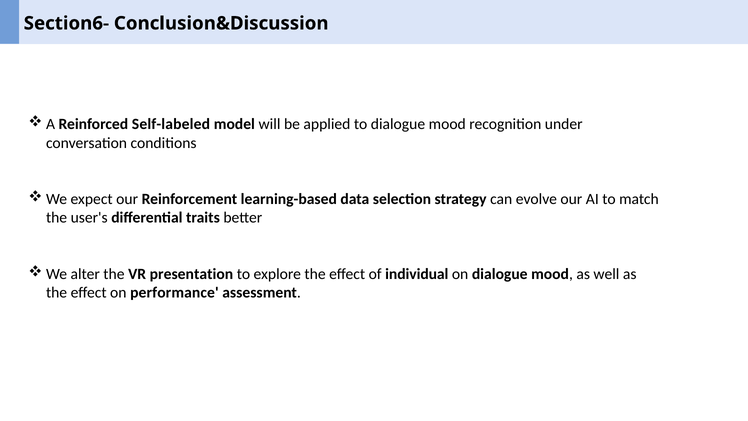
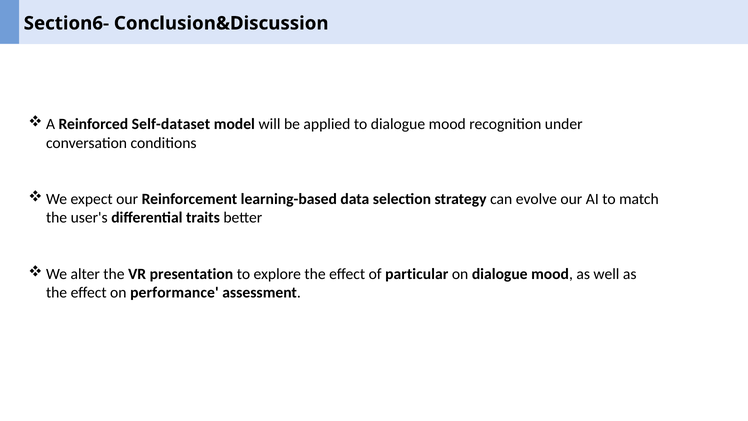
Self-labeled: Self-labeled -> Self-dataset
individual: individual -> particular
